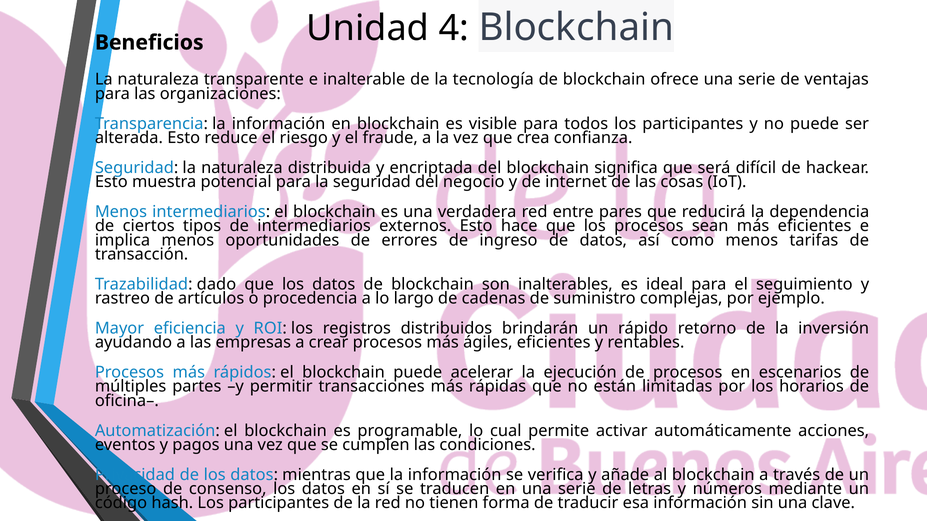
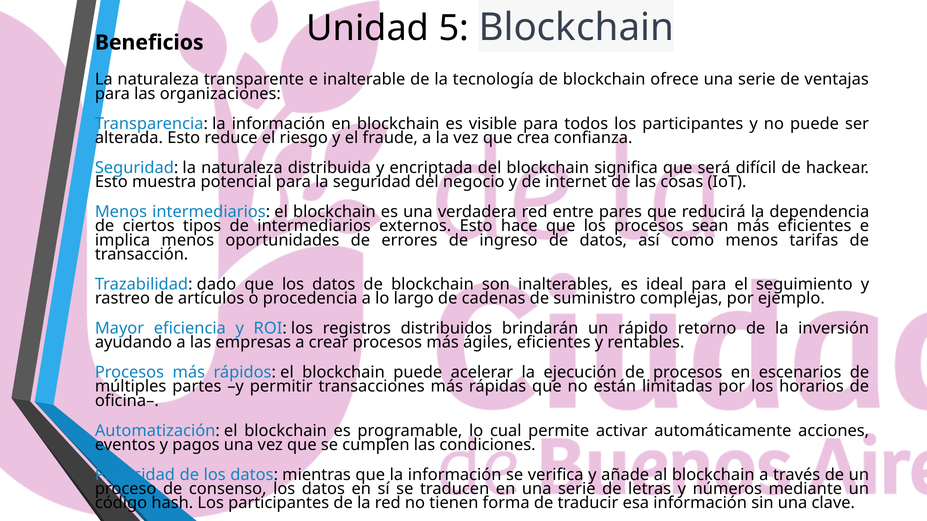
4: 4 -> 5
